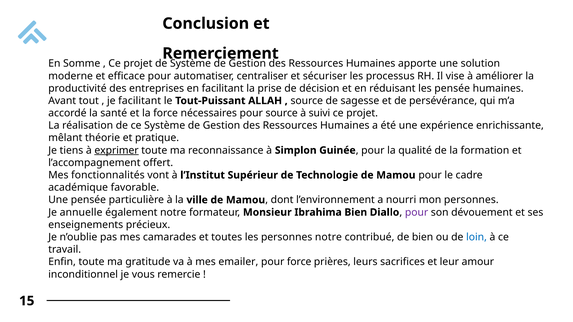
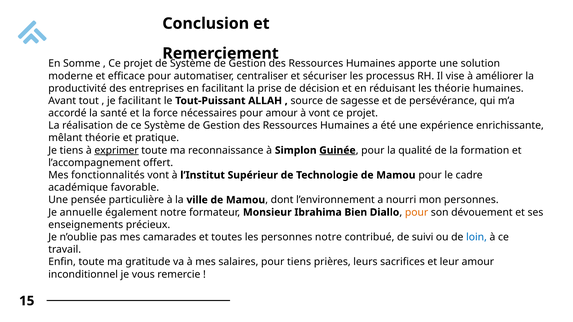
les pensée: pensée -> théorie
pour source: source -> amour
à suivi: suivi -> vont
Guinée underline: none -> present
pour at (417, 212) colour: purple -> orange
de bien: bien -> suivi
emailer: emailer -> salaires
pour force: force -> tiens
